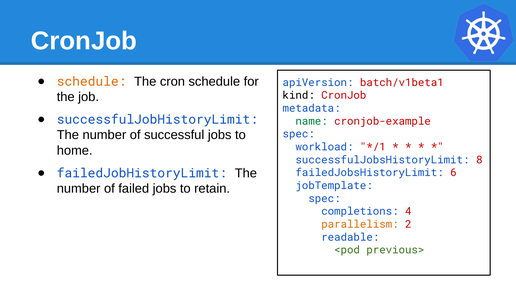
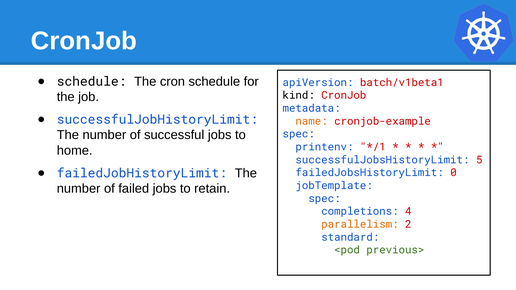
schedule at (92, 82) colour: orange -> black
name colour: green -> orange
workload: workload -> printenv
8: 8 -> 5
6: 6 -> 0
readable: readable -> standard
